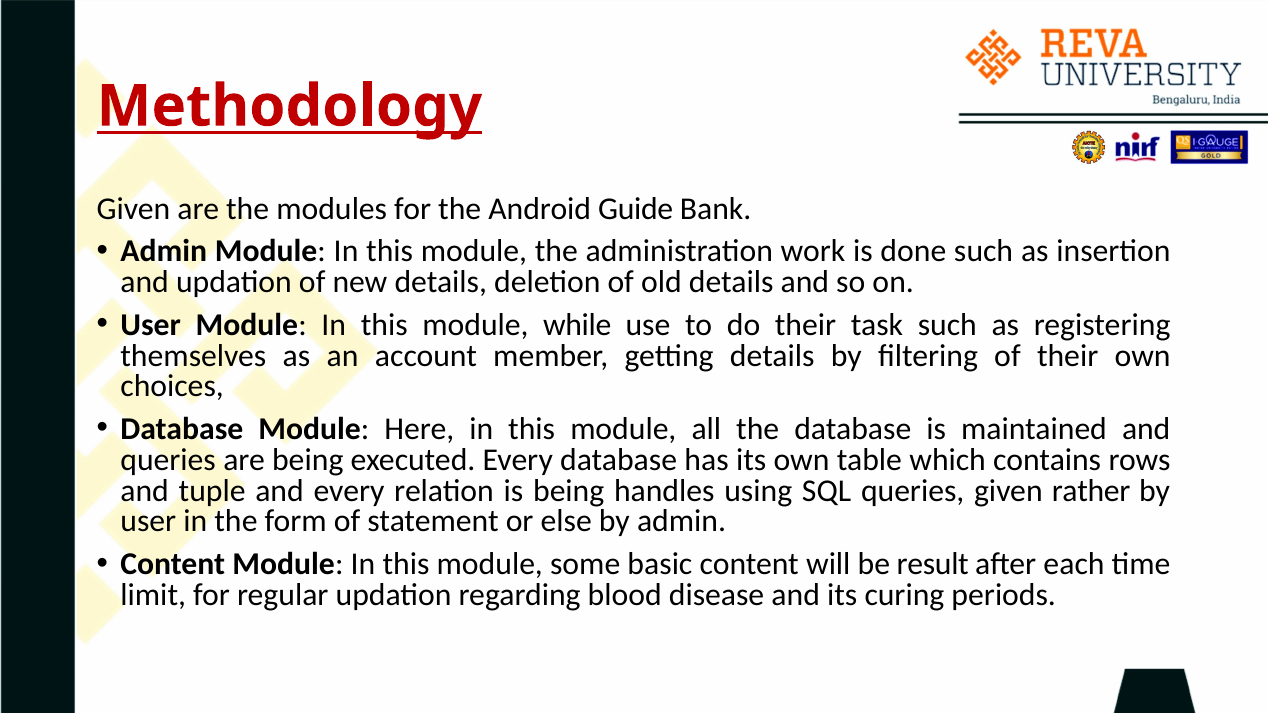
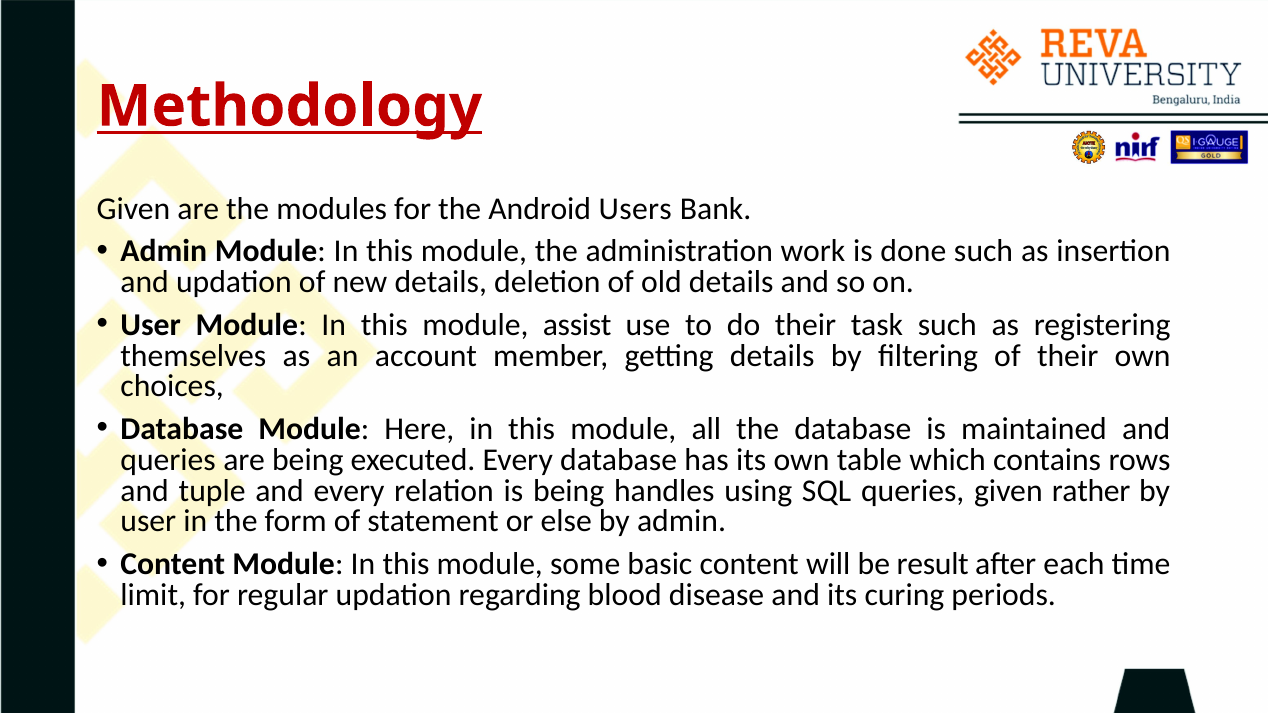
Guide: Guide -> Users
while: while -> assist
